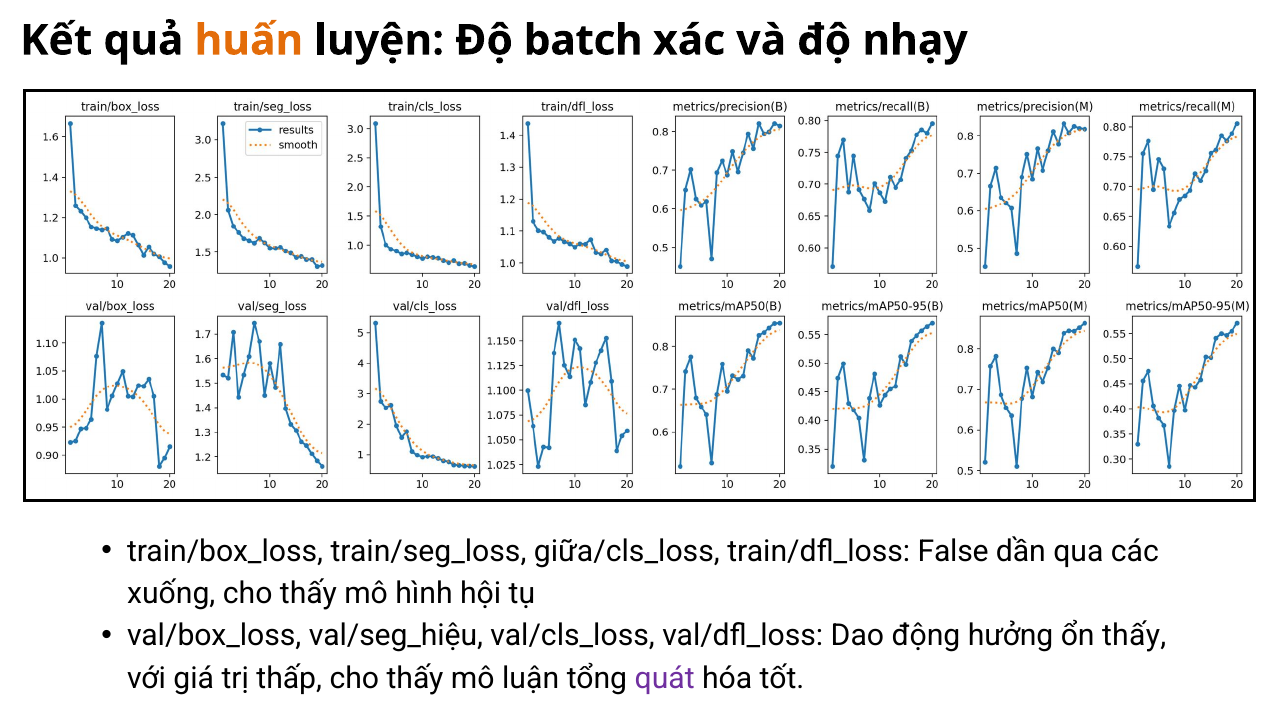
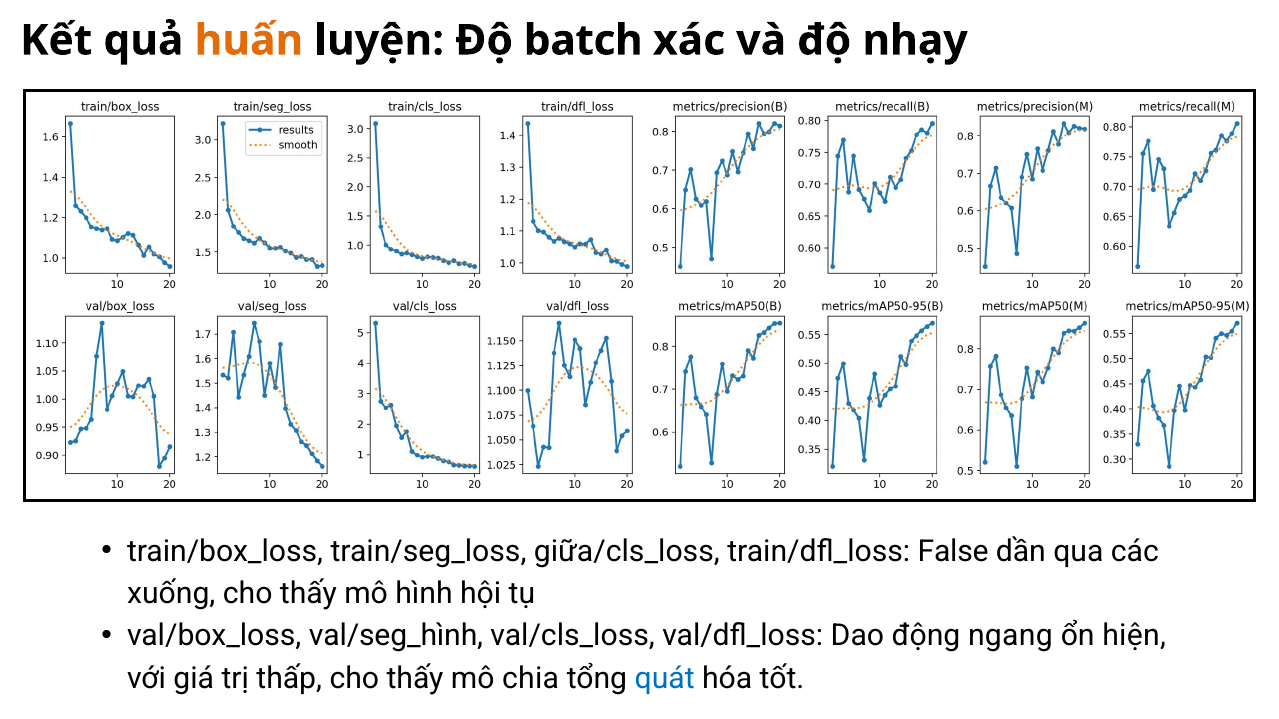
val/seg_hiệu: val/seg_hiệu -> val/seg_hình
hưởng: hưởng -> ngang
ổn thấy: thấy -> hiện
luận: luận -> chia
quát colour: purple -> blue
